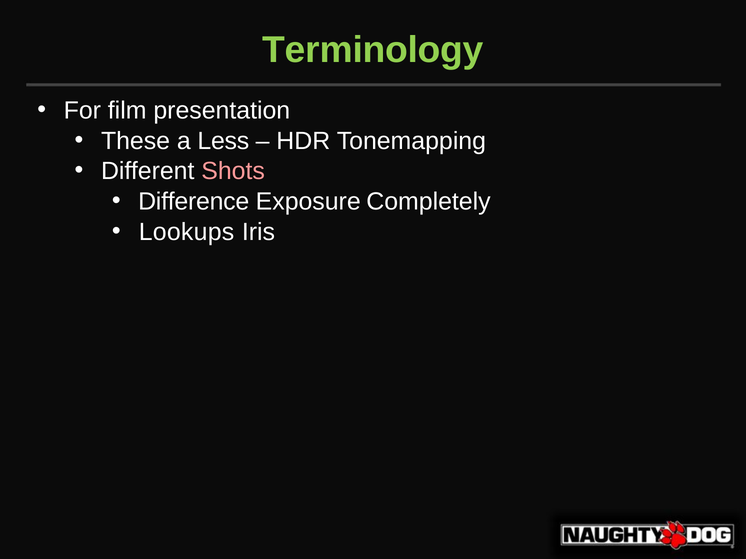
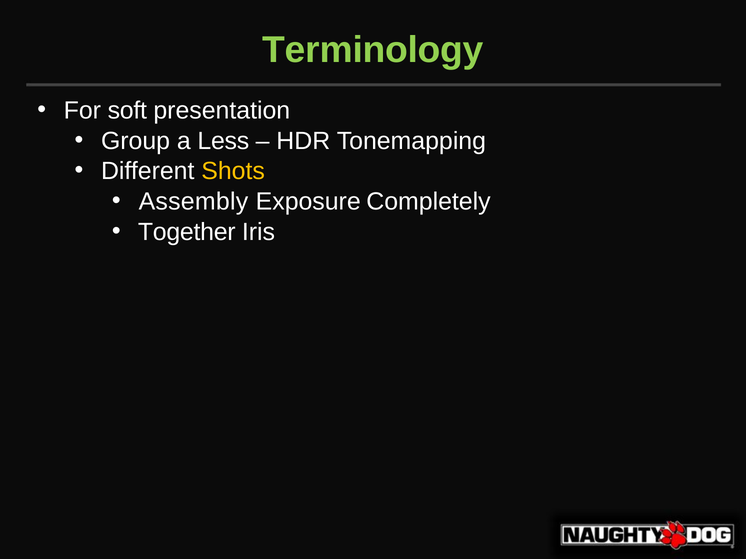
film: film -> soft
These: These -> Group
Shots colour: pink -> yellow
Difference: Difference -> Assembly
Lookups: Lookups -> Together
